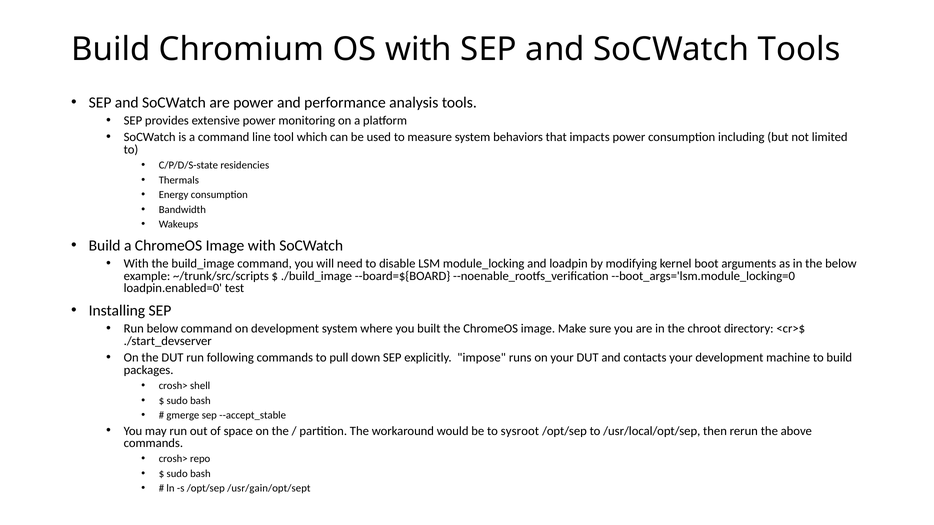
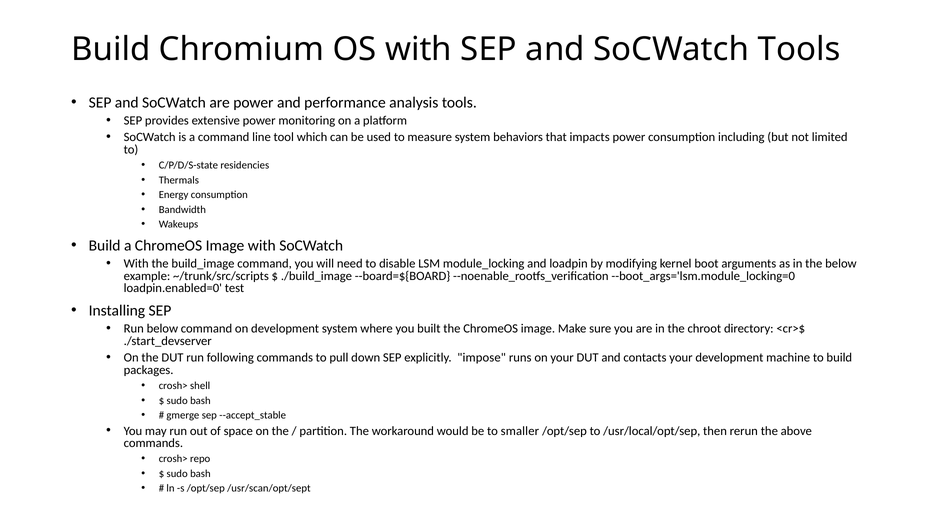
sysroot: sysroot -> smaller
/usr/gain/opt/sept: /usr/gain/opt/sept -> /usr/scan/opt/sept
